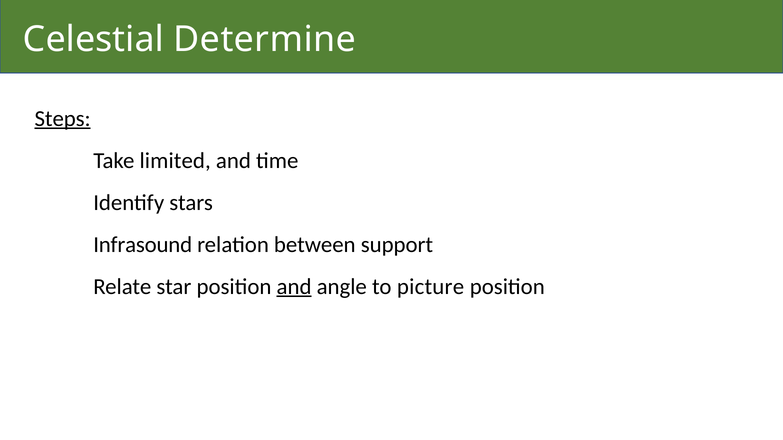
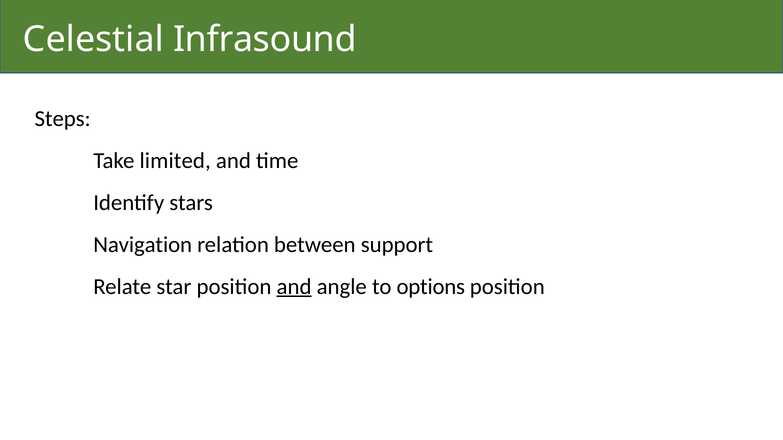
Determine: Determine -> Infrasound
Steps underline: present -> none
Infrasound: Infrasound -> Navigation
picture: picture -> options
